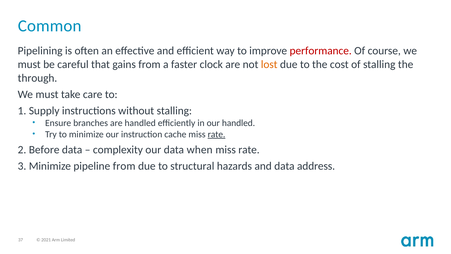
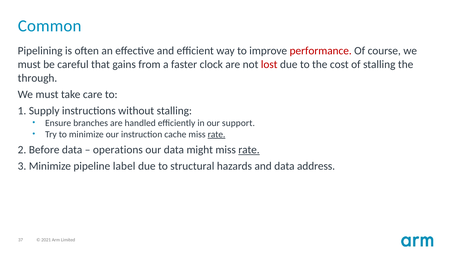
lost colour: orange -> red
our handled: handled -> support
complexity: complexity -> operations
when: when -> might
rate at (249, 150) underline: none -> present
pipeline from: from -> label
